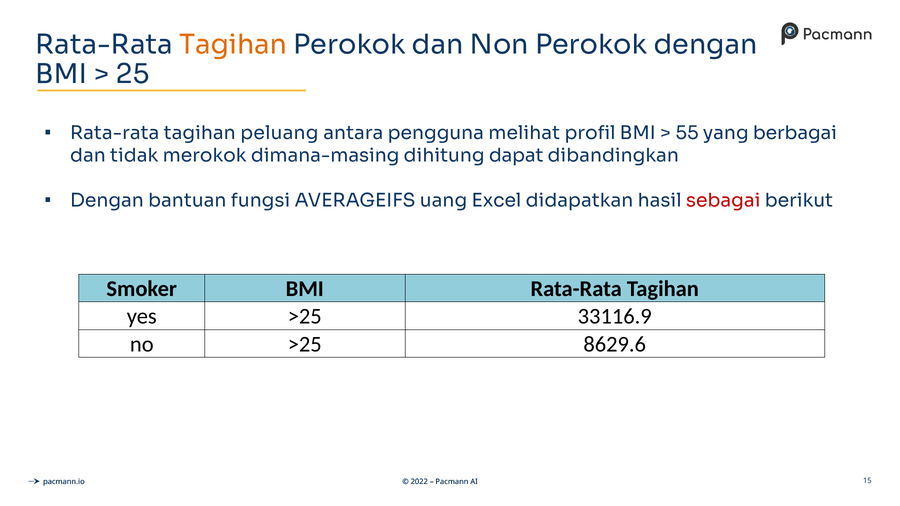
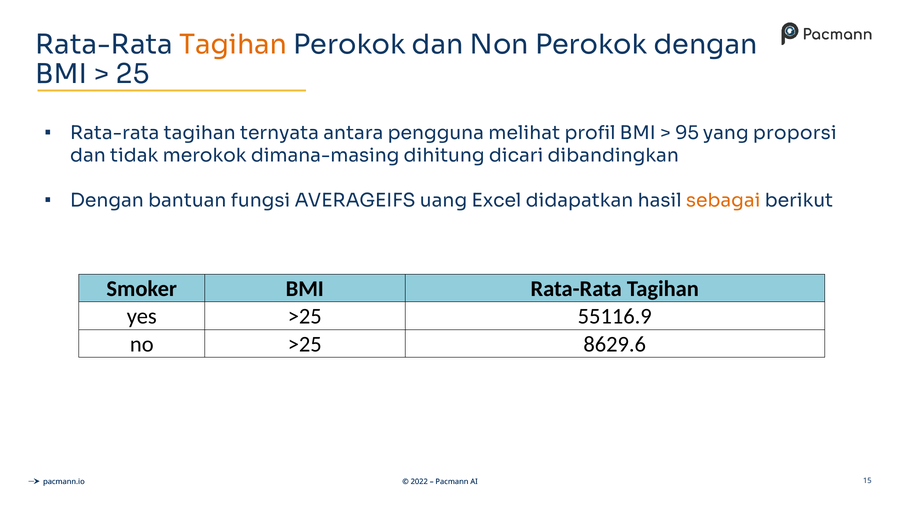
peluang: peluang -> ternyata
55: 55 -> 95
berbagai: berbagai -> proporsi
dapat: dapat -> dicari
sebagai colour: red -> orange
33116.9: 33116.9 -> 55116.9
